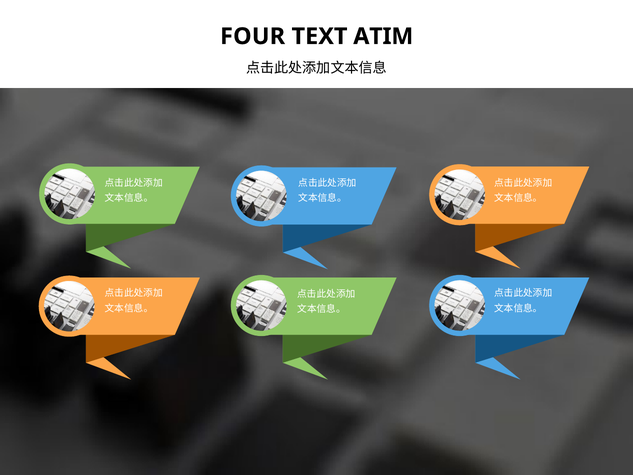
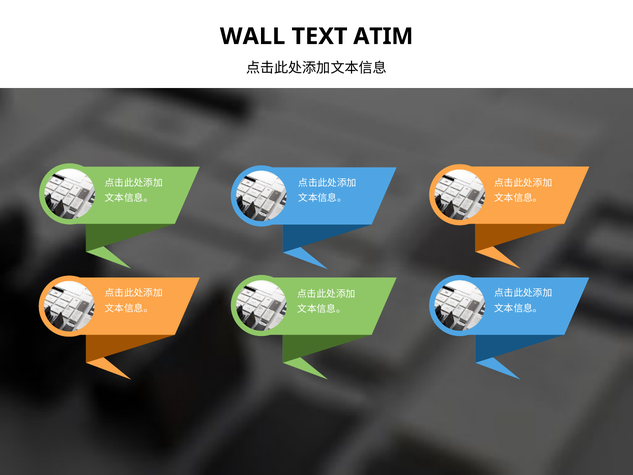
FOUR: FOUR -> WALL
